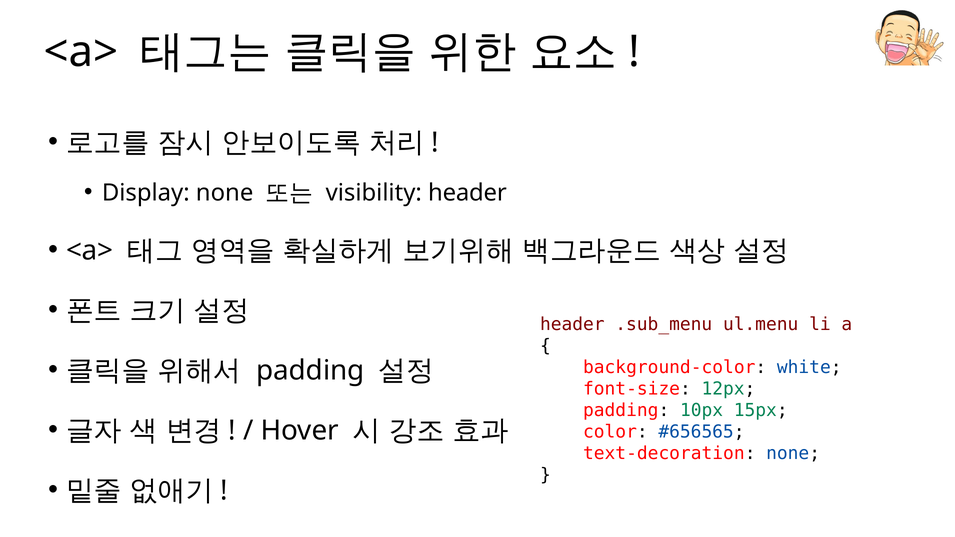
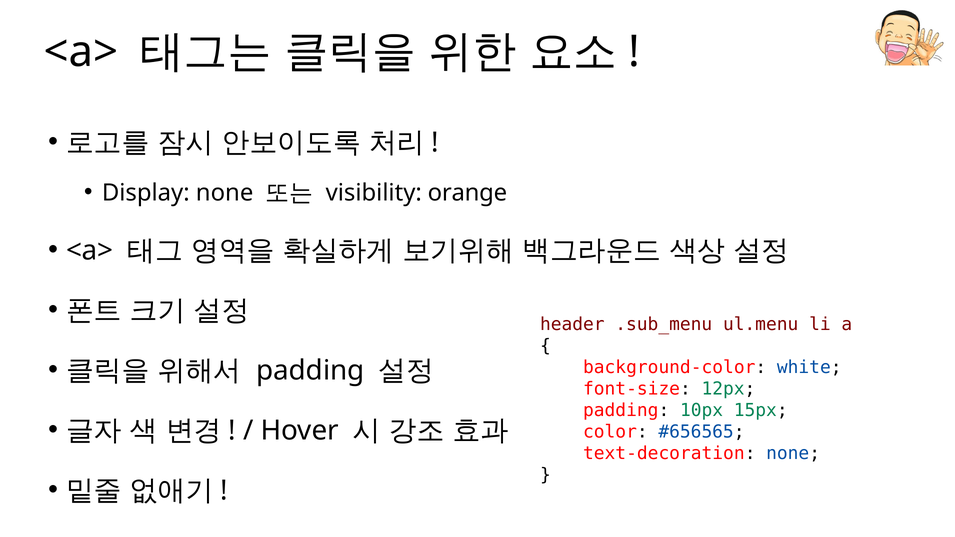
visibility header: header -> orange
